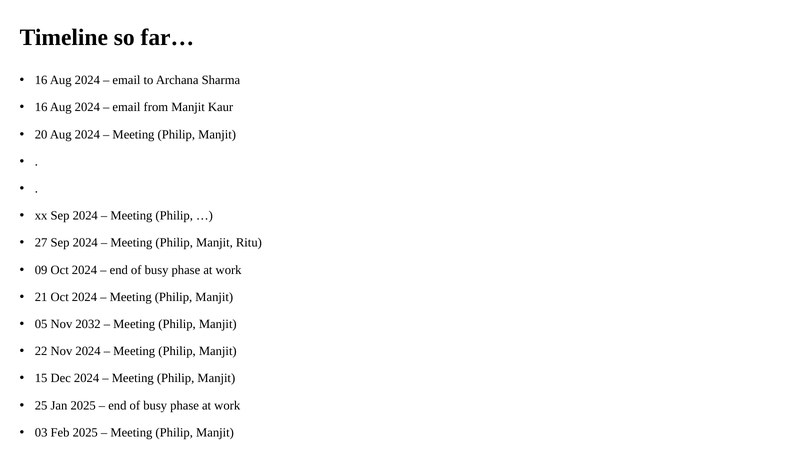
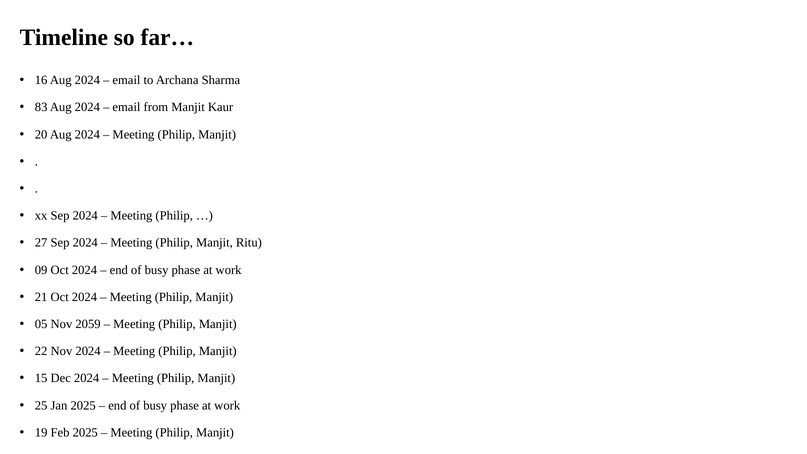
16 at (41, 107): 16 -> 83
2032: 2032 -> 2059
03: 03 -> 19
